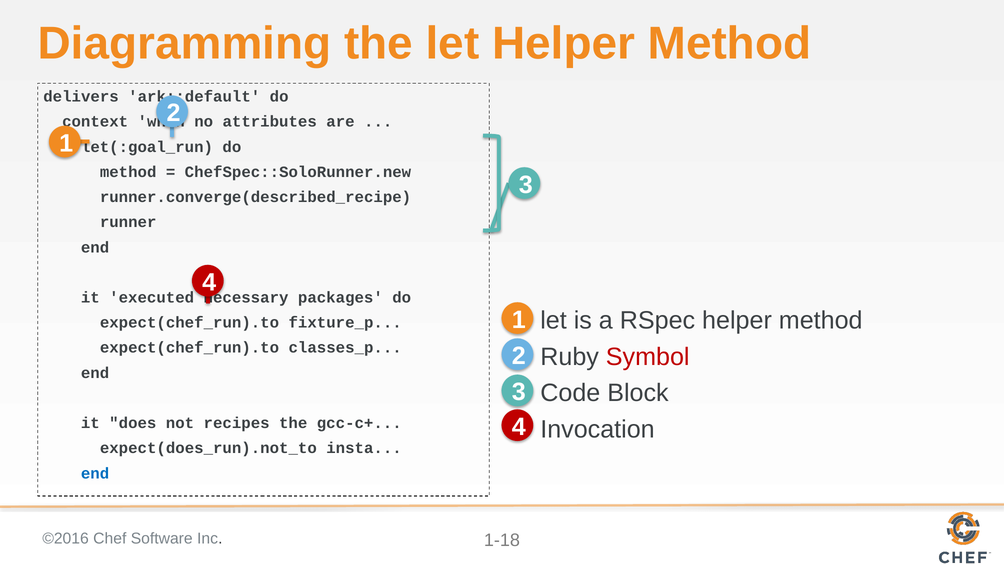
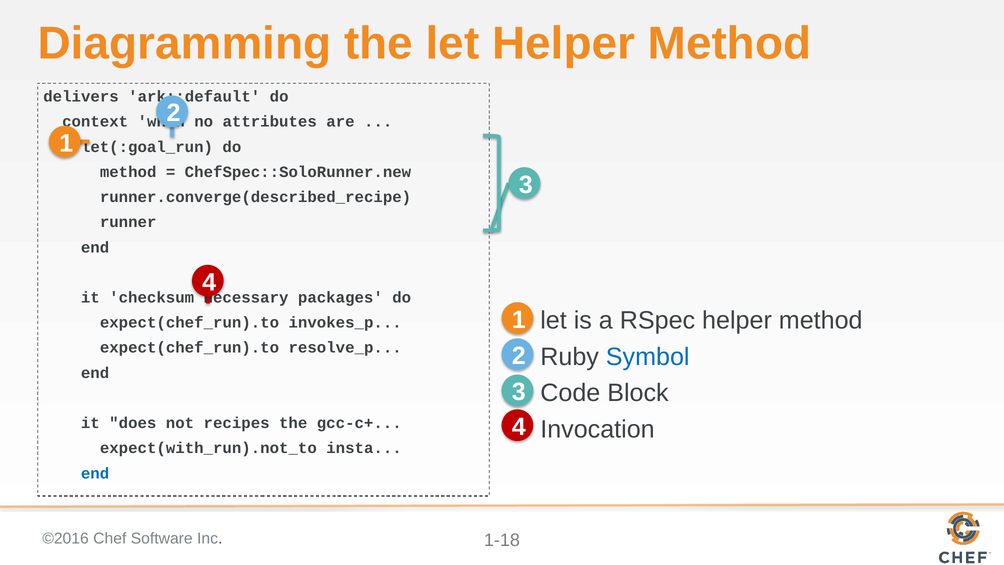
executed: executed -> checksum
fixture_p: fixture_p -> invokes_p
classes_p: classes_p -> resolve_p
Symbol colour: red -> blue
expect(does_run).not_to: expect(does_run).not_to -> expect(with_run).not_to
